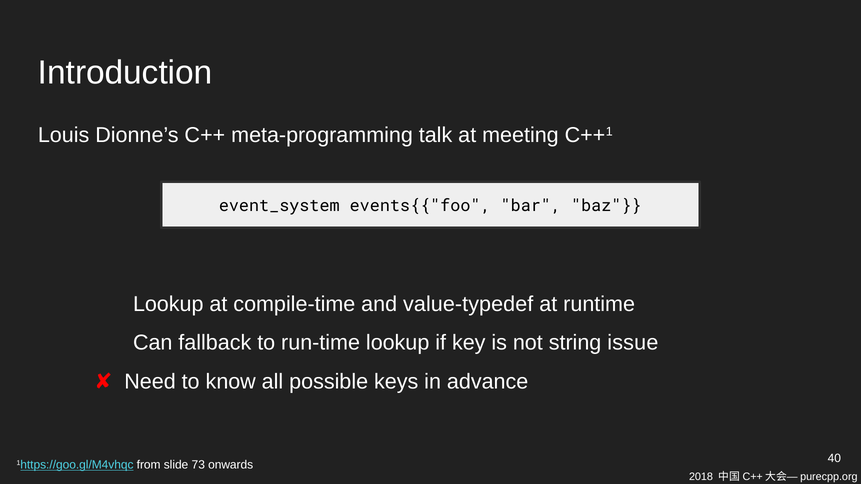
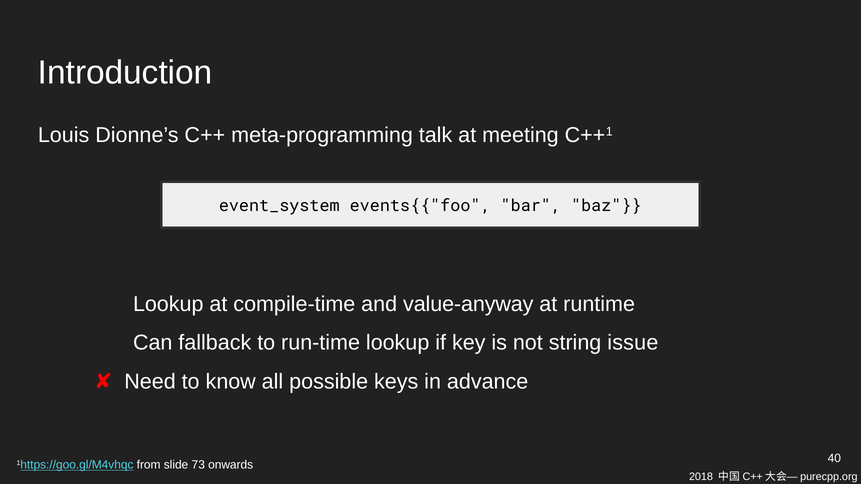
value-typedef: value-typedef -> value-anyway
